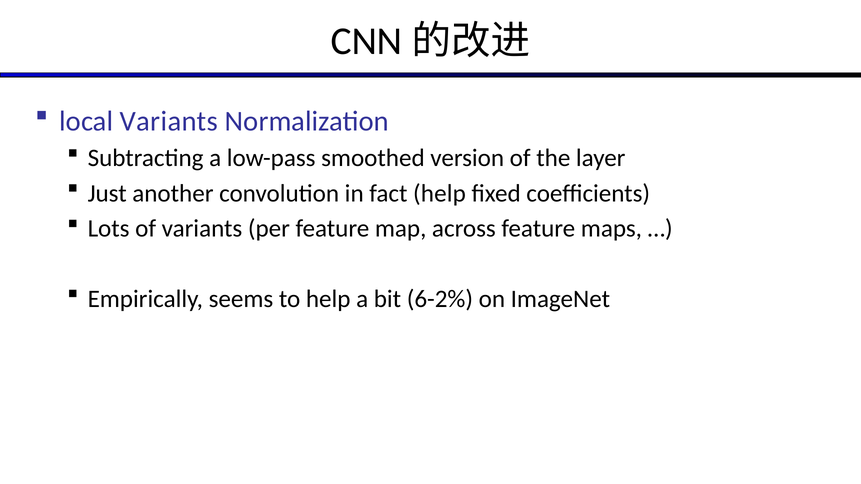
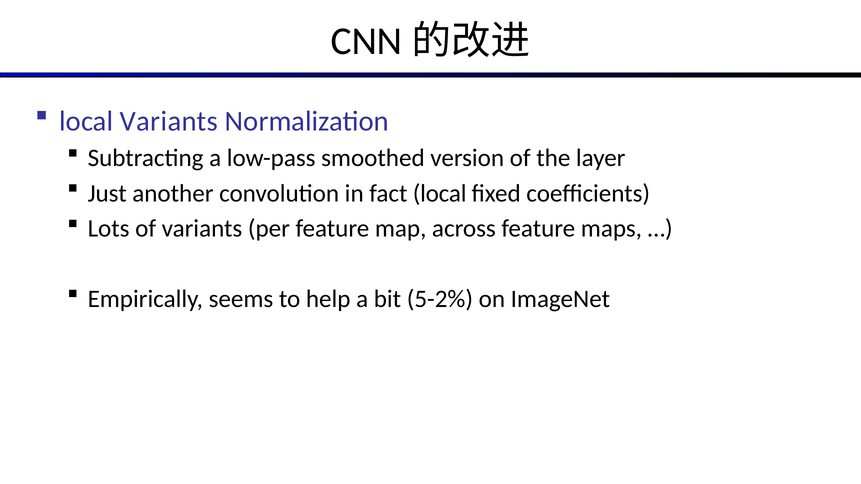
fact help: help -> local
6-2%: 6-2% -> 5-2%
